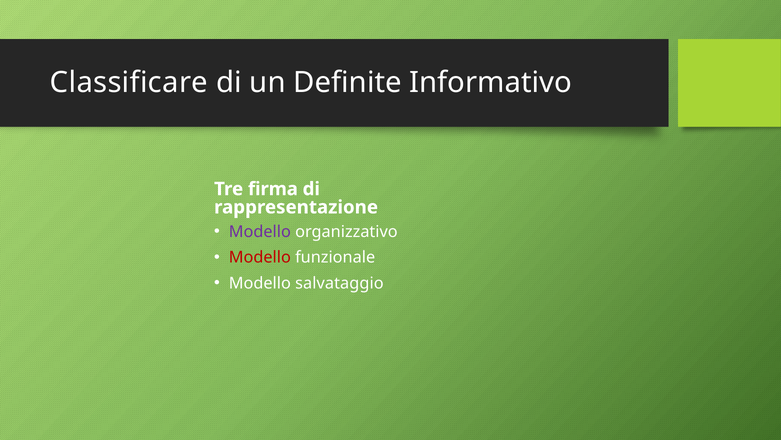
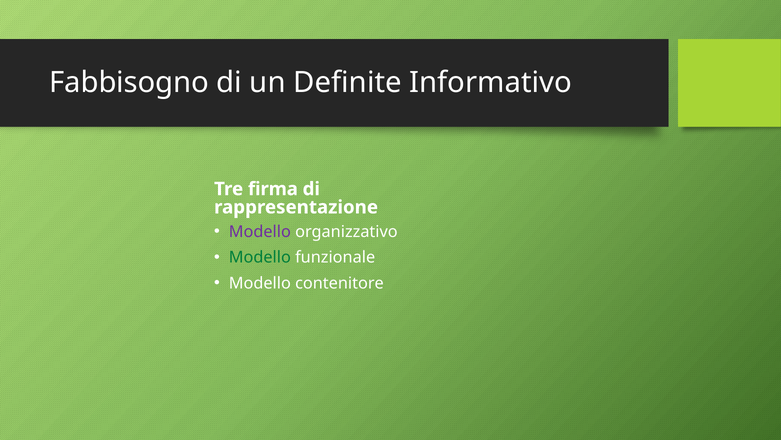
Classificare: Classificare -> Fabbisogno
Modello at (260, 257) colour: red -> green
salvataggio: salvataggio -> contenitore
